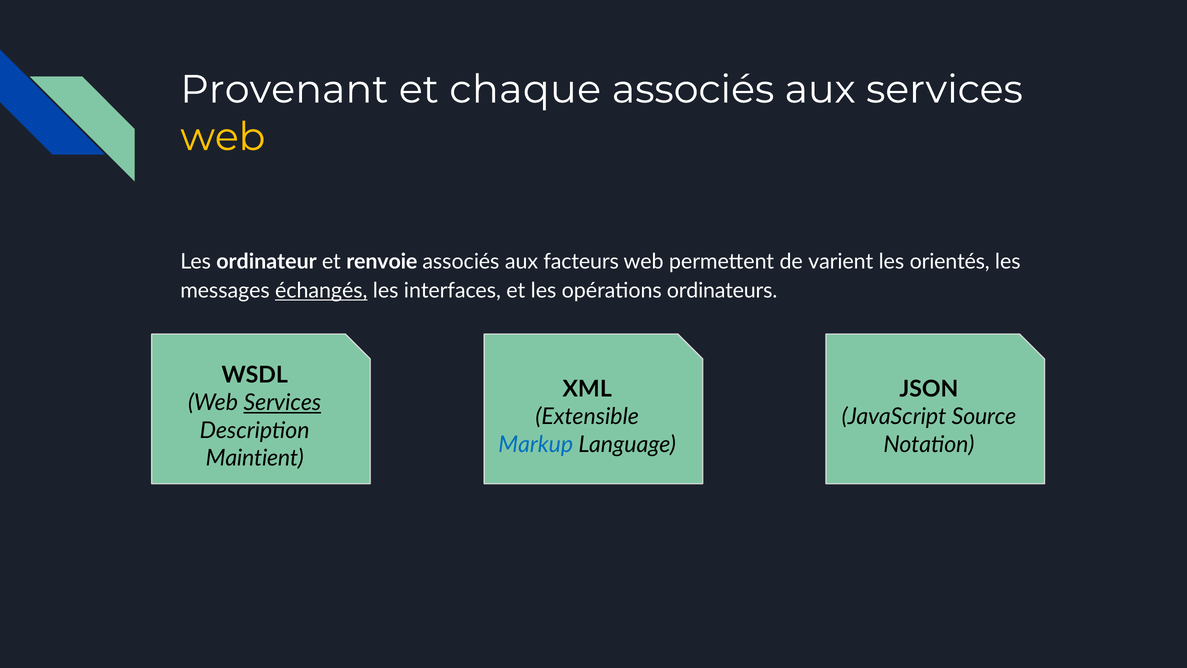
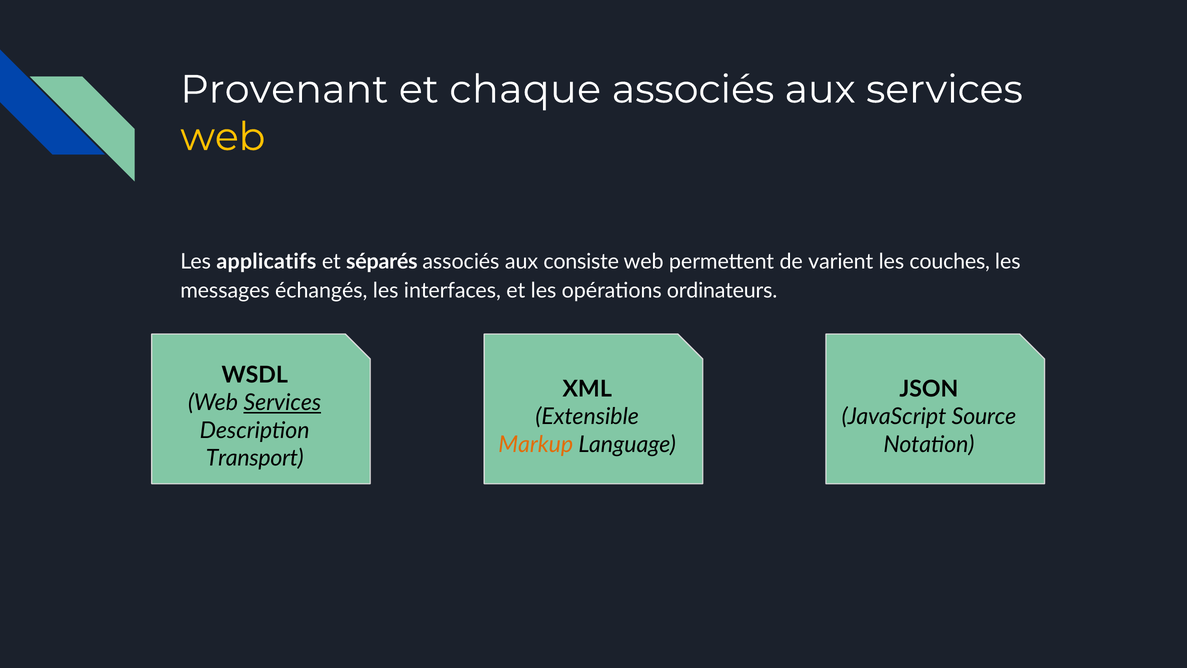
ordinateur: ordinateur -> applicatifs
renvoie: renvoie -> séparés
facteurs: facteurs -> consiste
orientés: orientés -> couches
échangés underline: present -> none
Markup colour: blue -> orange
Maintient: Maintient -> Transport
